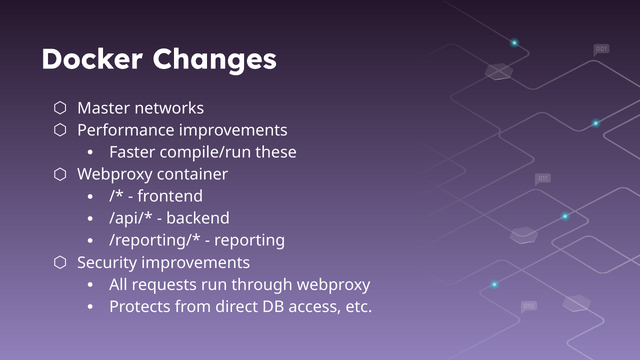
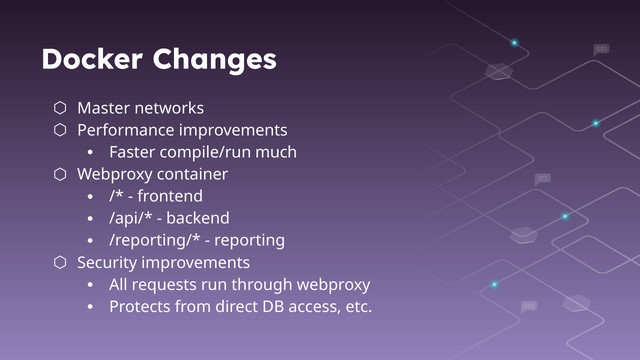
these: these -> much
